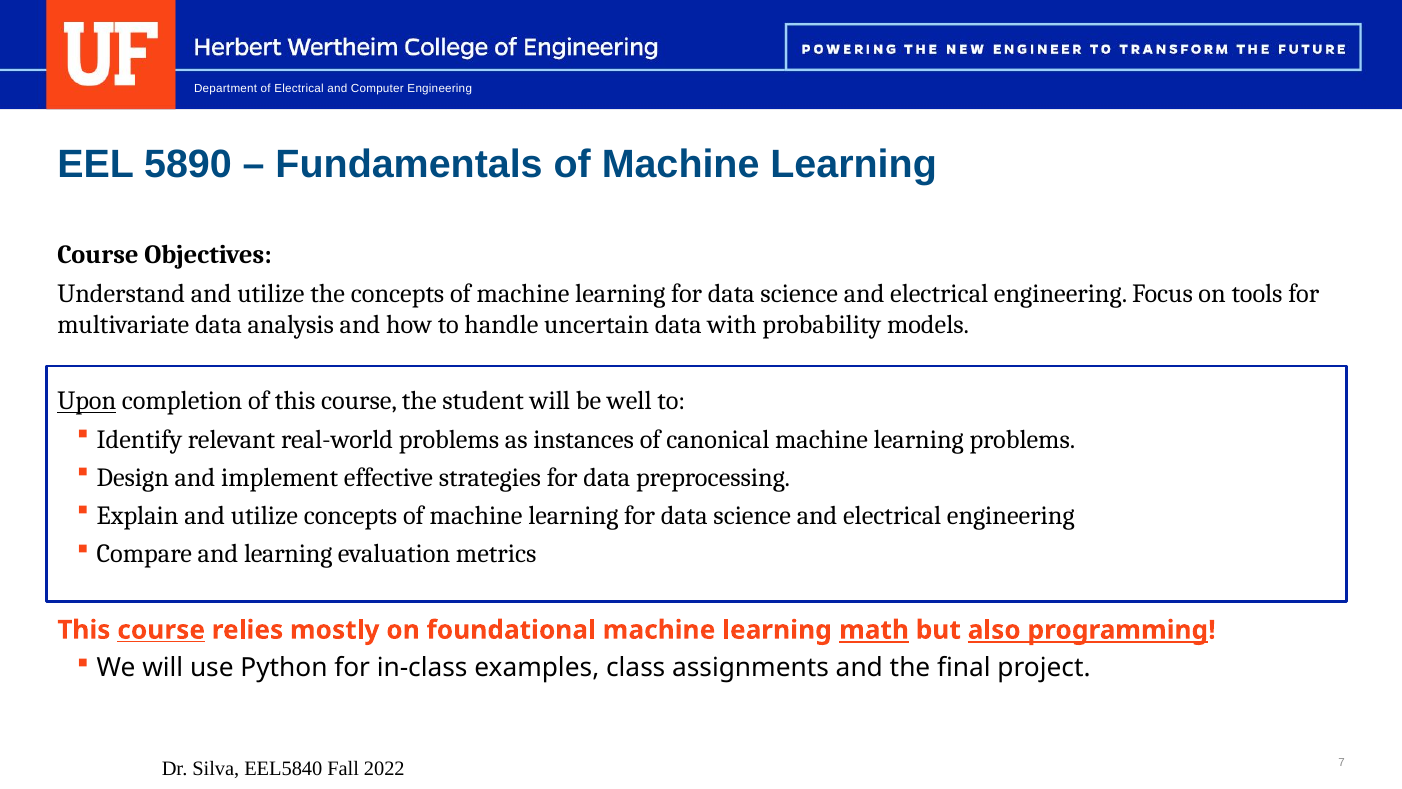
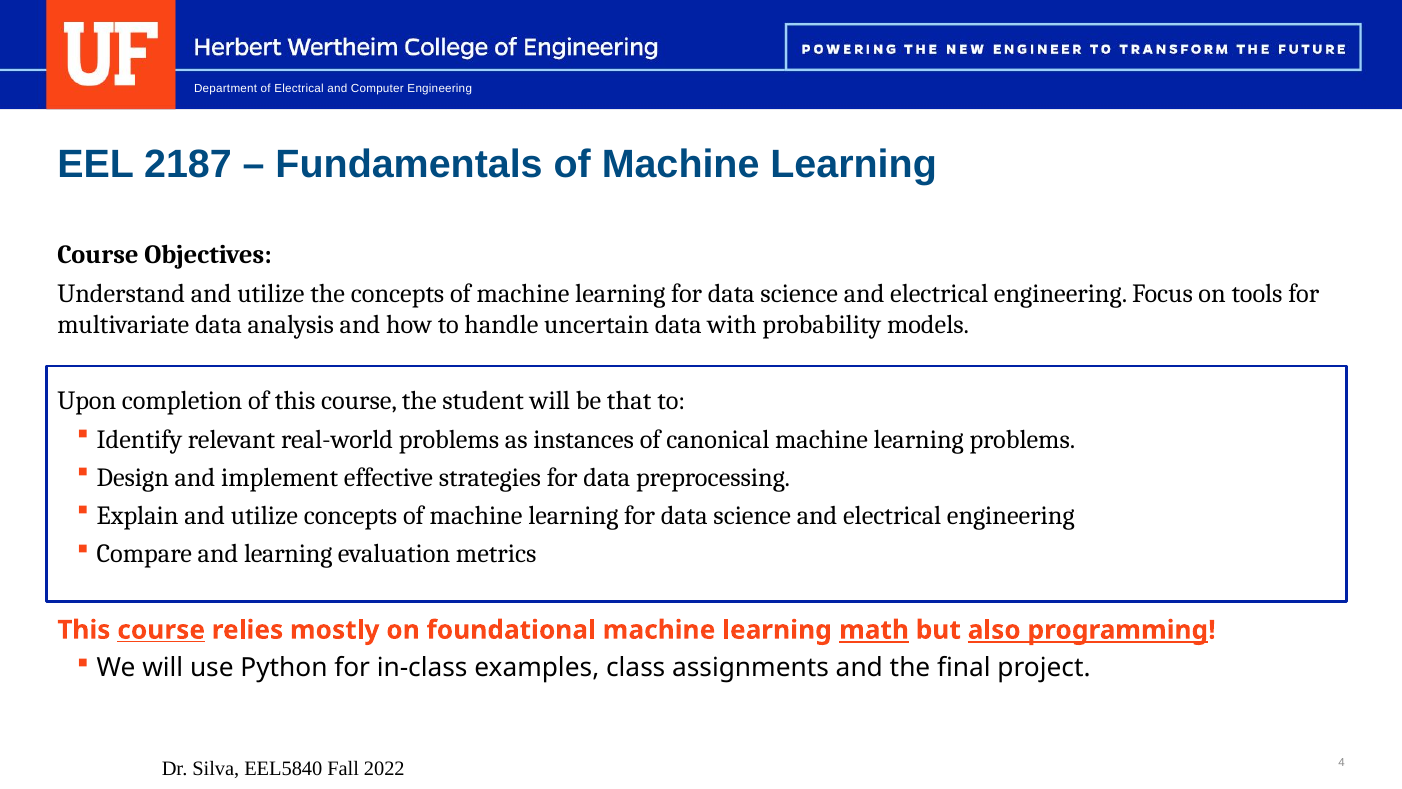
5890: 5890 -> 2187
Upon underline: present -> none
well: well -> that
7: 7 -> 4
